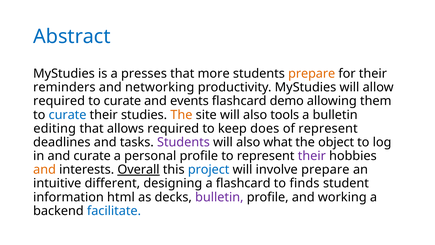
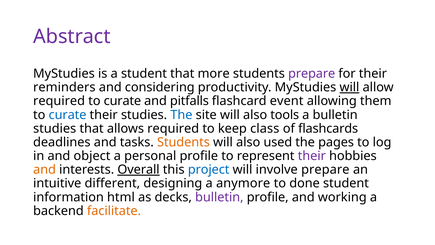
Abstract colour: blue -> purple
a presses: presses -> student
prepare at (312, 74) colour: orange -> purple
networking: networking -> considering
will at (349, 87) underline: none -> present
events: events -> pitfalls
demo: demo -> event
The at (181, 115) colour: orange -> blue
editing at (55, 128): editing -> studies
does: does -> class
of represent: represent -> flashcards
Students at (183, 142) colour: purple -> orange
what: what -> used
object: object -> pages
and curate: curate -> object
a flashcard: flashcard -> anymore
finds: finds -> done
facilitate colour: blue -> orange
